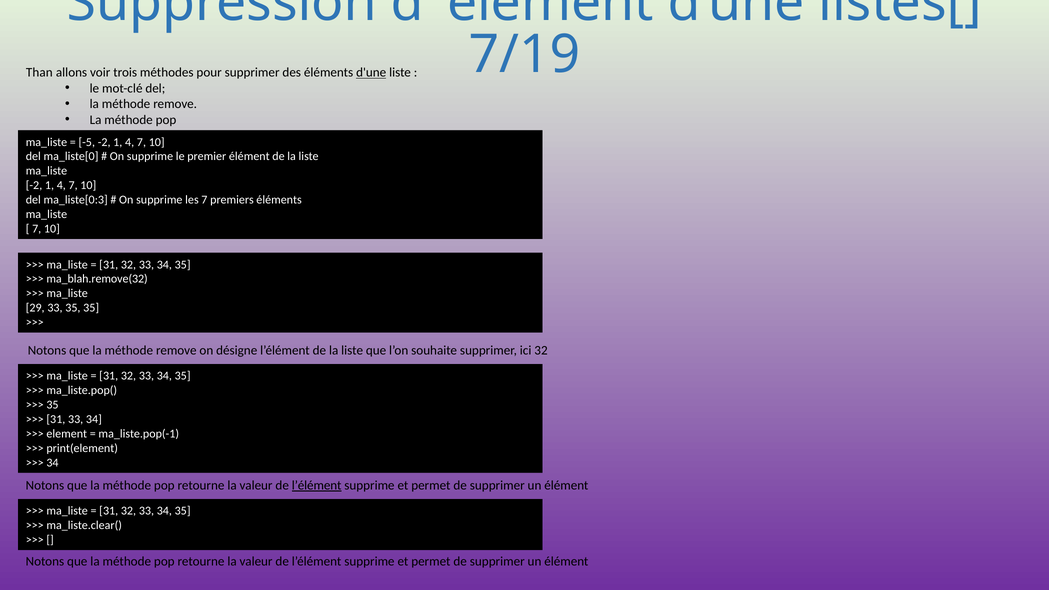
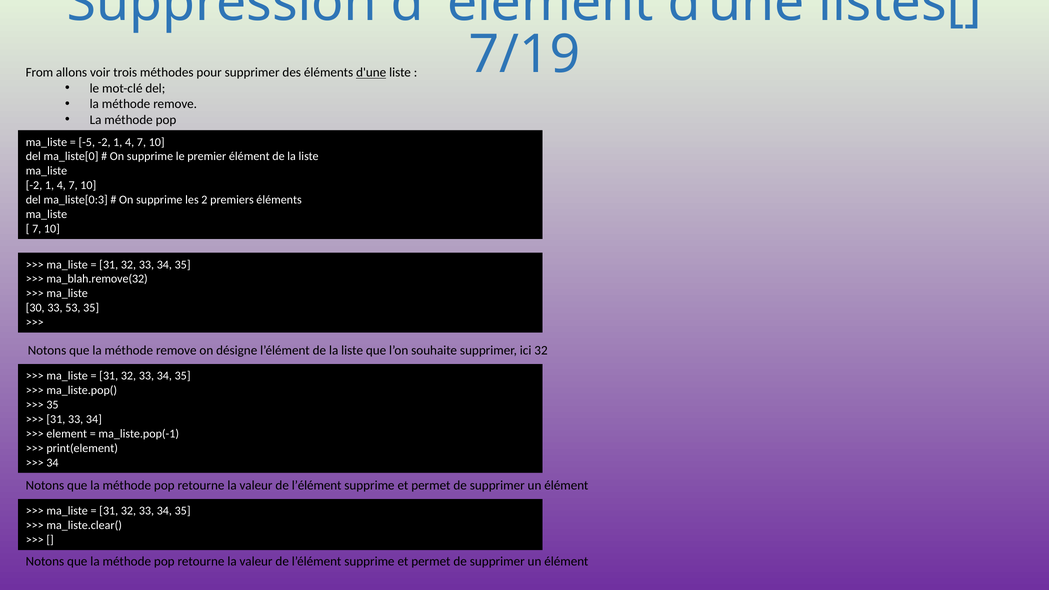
Than: Than -> From
les 7: 7 -> 2
29: 29 -> 30
33 35: 35 -> 53
l’élément at (317, 485) underline: present -> none
